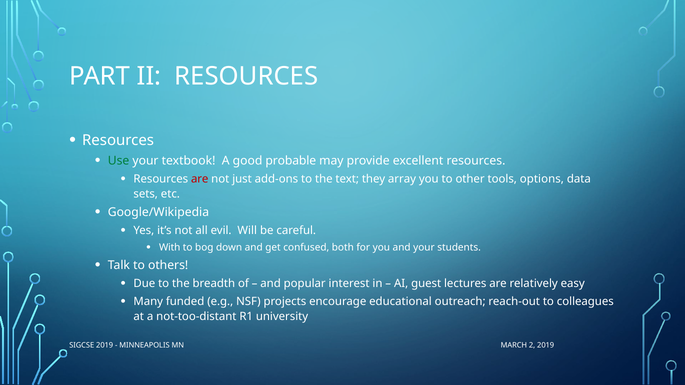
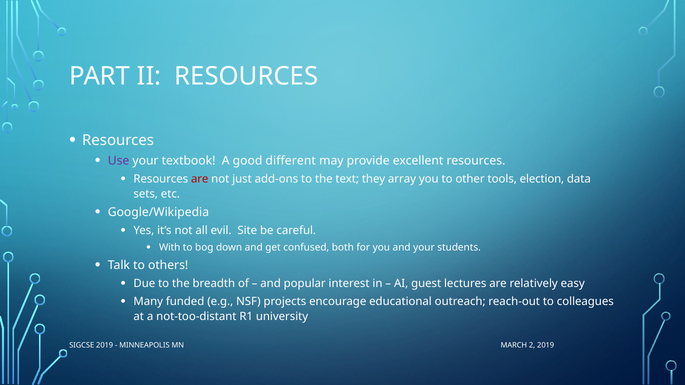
Use colour: green -> purple
probable: probable -> different
options: options -> election
Will: Will -> Site
